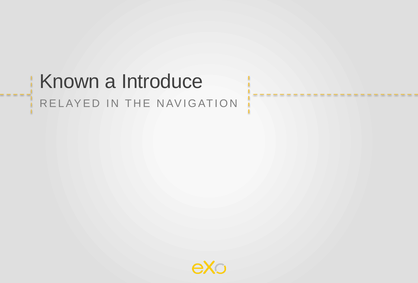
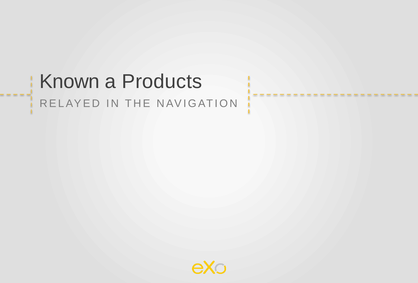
Introduce: Introduce -> Products
